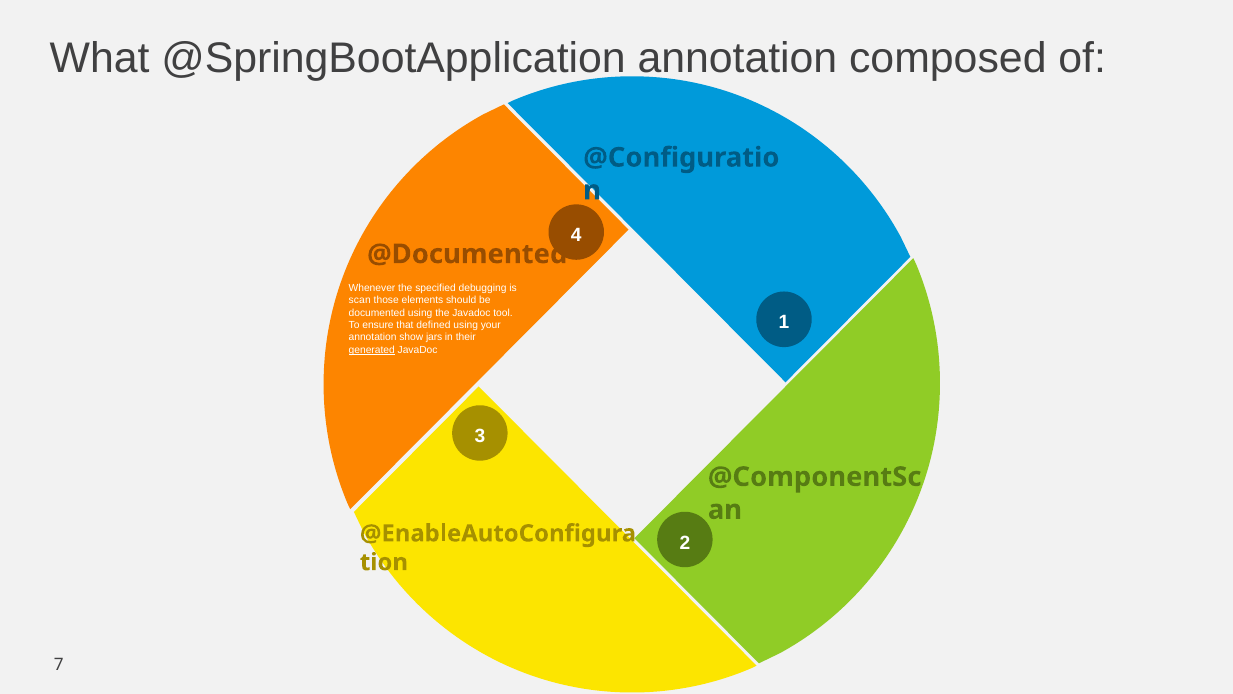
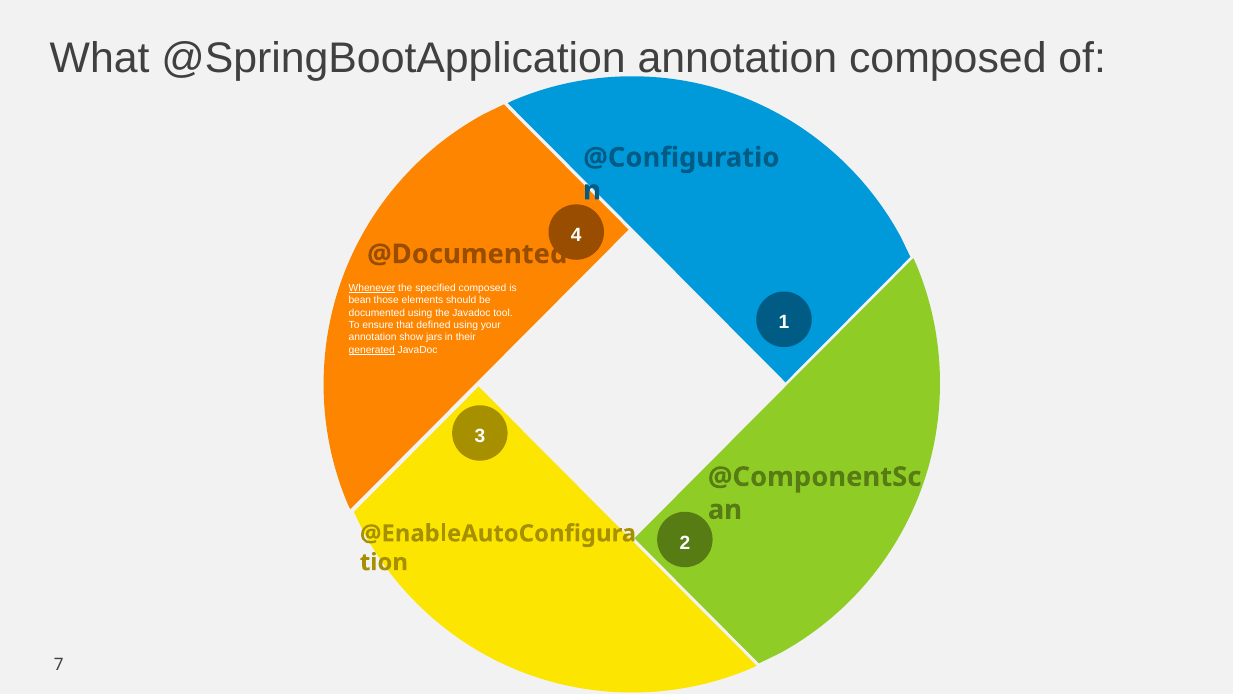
Whenever underline: none -> present
specified debugging: debugging -> composed
scan: scan -> bean
